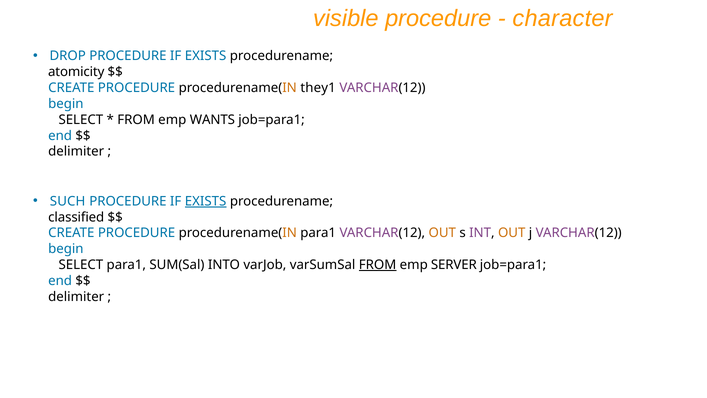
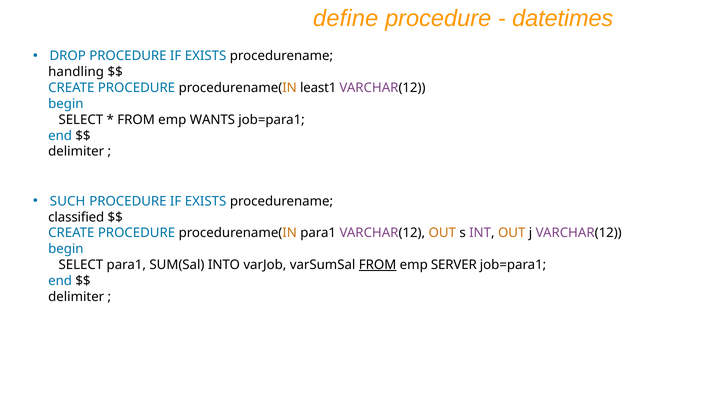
visible: visible -> define
character: character -> datetimes
atomicity: atomicity -> handling
they1: they1 -> least1
EXISTS at (206, 201) underline: present -> none
